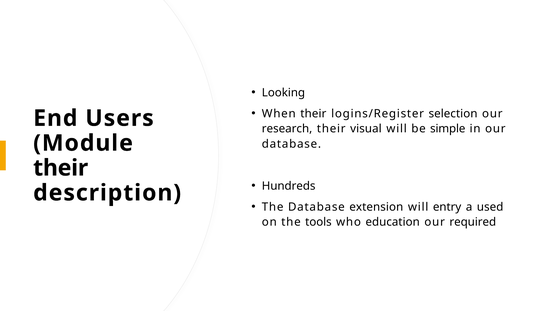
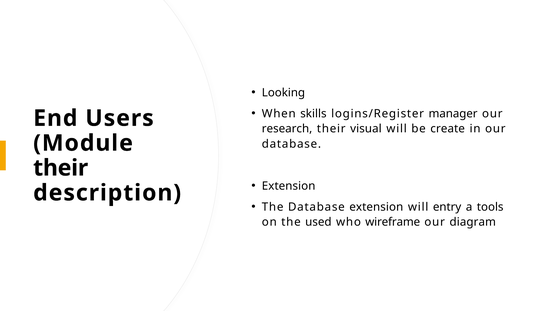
When their: their -> skills
selection: selection -> manager
simple: simple -> create
Hundreds at (289, 186): Hundreds -> Extension
used: used -> tools
tools: tools -> used
education: education -> wireframe
required: required -> diagram
